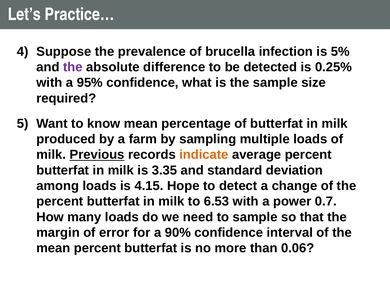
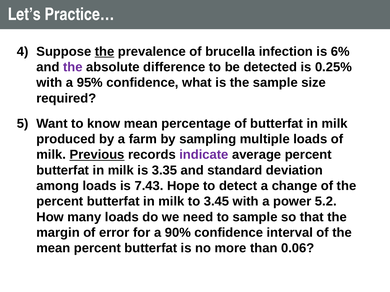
the at (105, 52) underline: none -> present
5%: 5% -> 6%
indicate colour: orange -> purple
4.15: 4.15 -> 7.43
6.53: 6.53 -> 3.45
0.7: 0.7 -> 5.2
